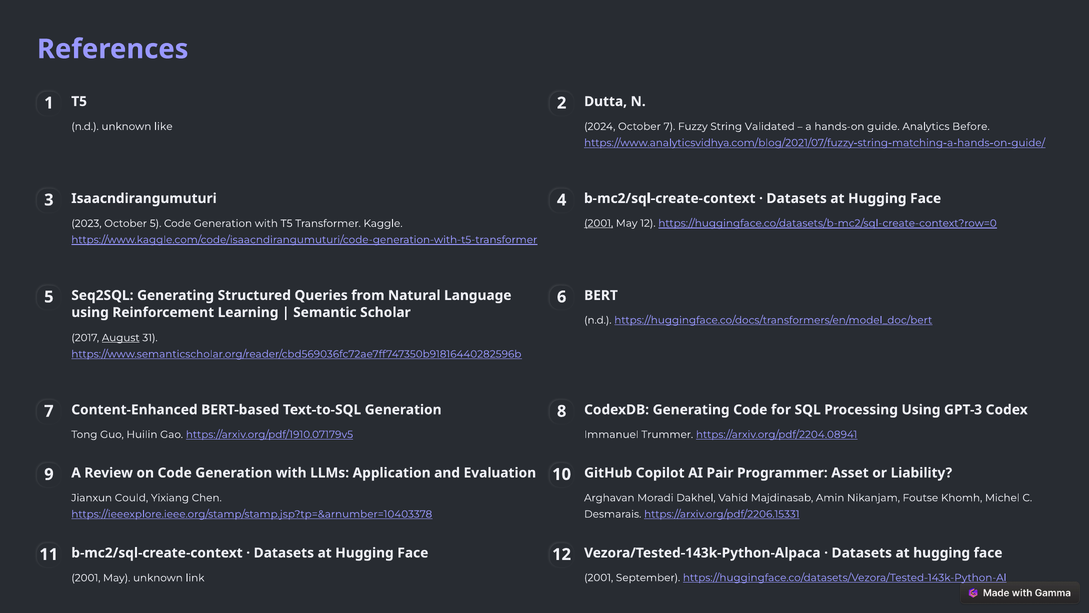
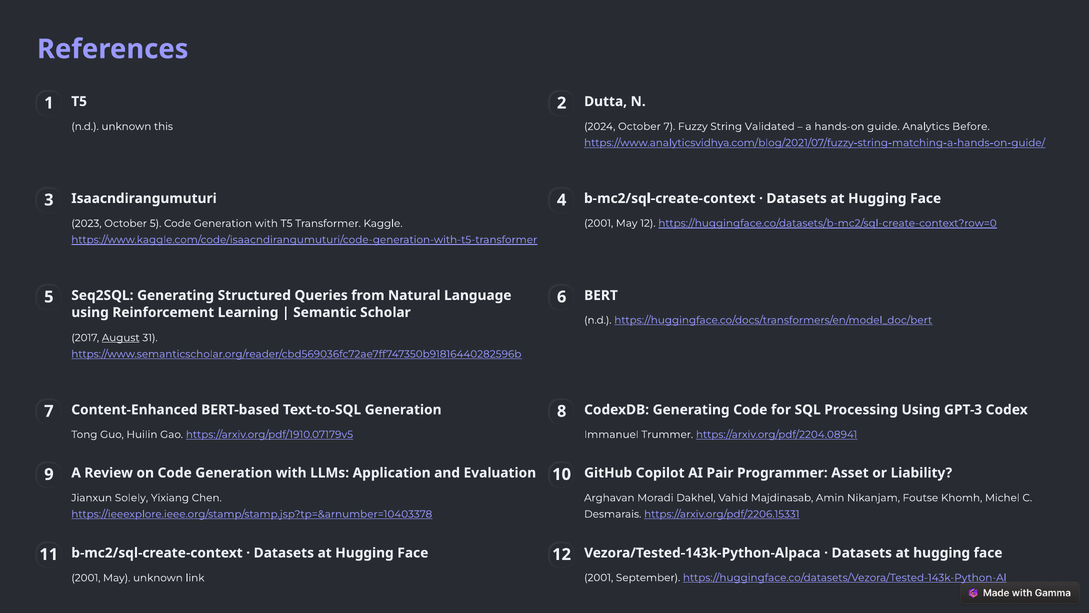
like: like -> this
2001 at (599, 223) underline: present -> none
Could: Could -> Solely
